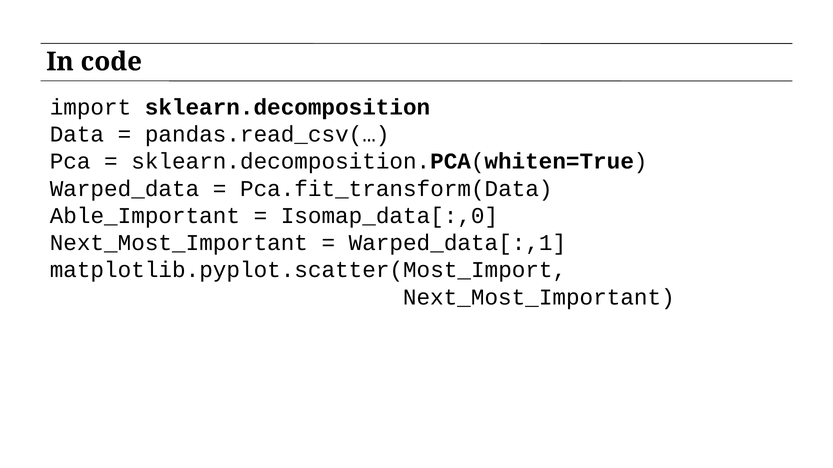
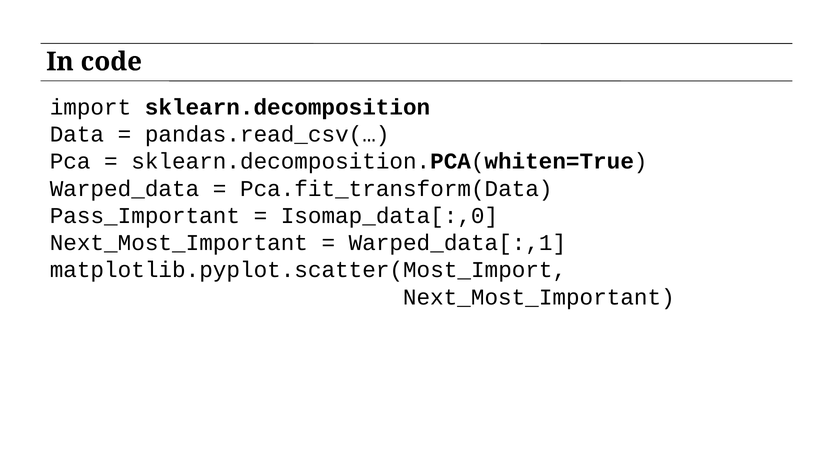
Able_Important: Able_Important -> Pass_Important
